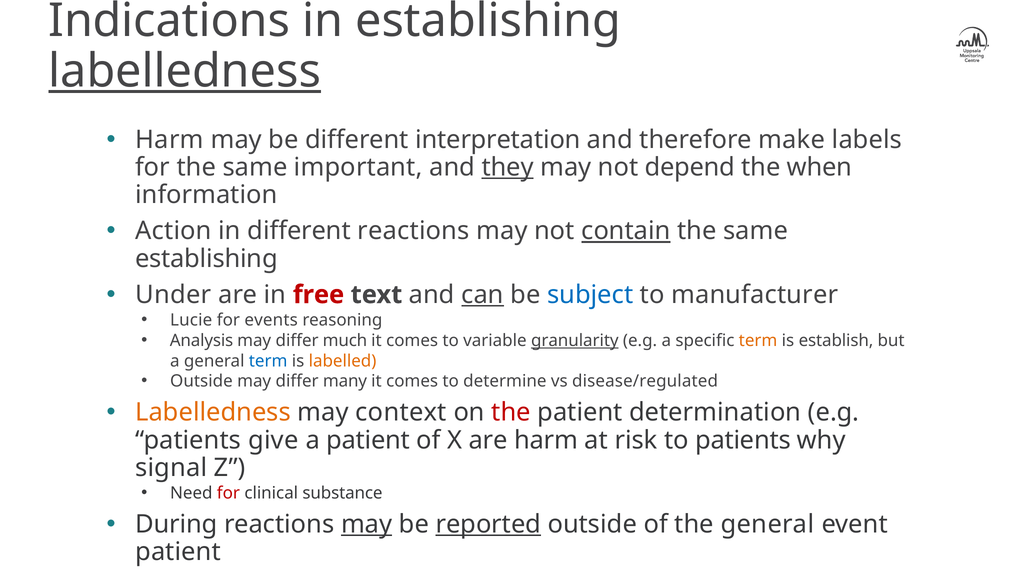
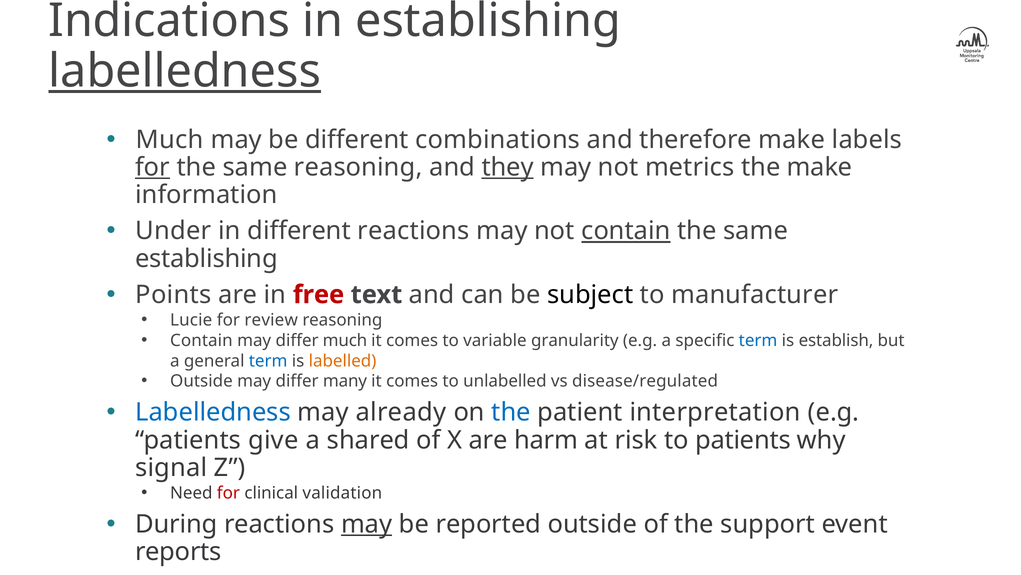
Harm at (169, 140): Harm -> Much
interpretation: interpretation -> combinations
for at (153, 167) underline: none -> present
same important: important -> reasoning
depend: depend -> metrics
the when: when -> make
Action: Action -> Under
Under: Under -> Points
can underline: present -> none
subject colour: blue -> black
events: events -> review
Analysis at (202, 340): Analysis -> Contain
granularity underline: present -> none
term at (758, 340) colour: orange -> blue
determine: determine -> unlabelled
Labelledness at (213, 412) colour: orange -> blue
context: context -> already
the at (511, 412) colour: red -> blue
determination: determination -> interpretation
a patient: patient -> shared
substance: substance -> validation
reported underline: present -> none
the general: general -> support
patient at (178, 551): patient -> reports
